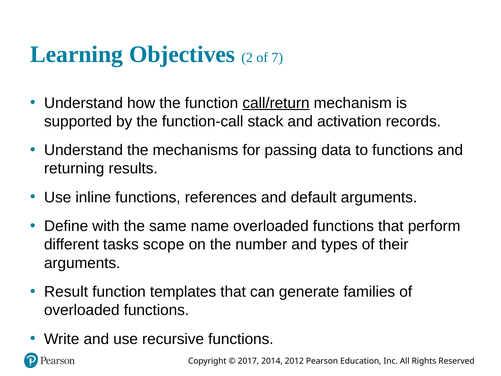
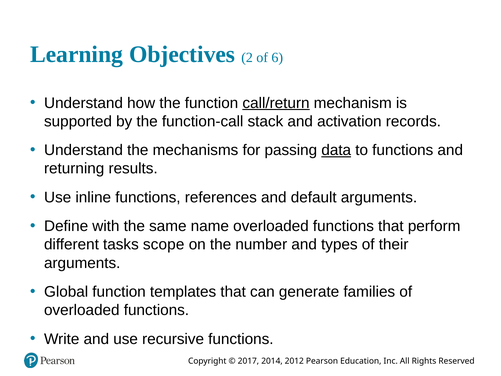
7: 7 -> 6
data underline: none -> present
Result: Result -> Global
